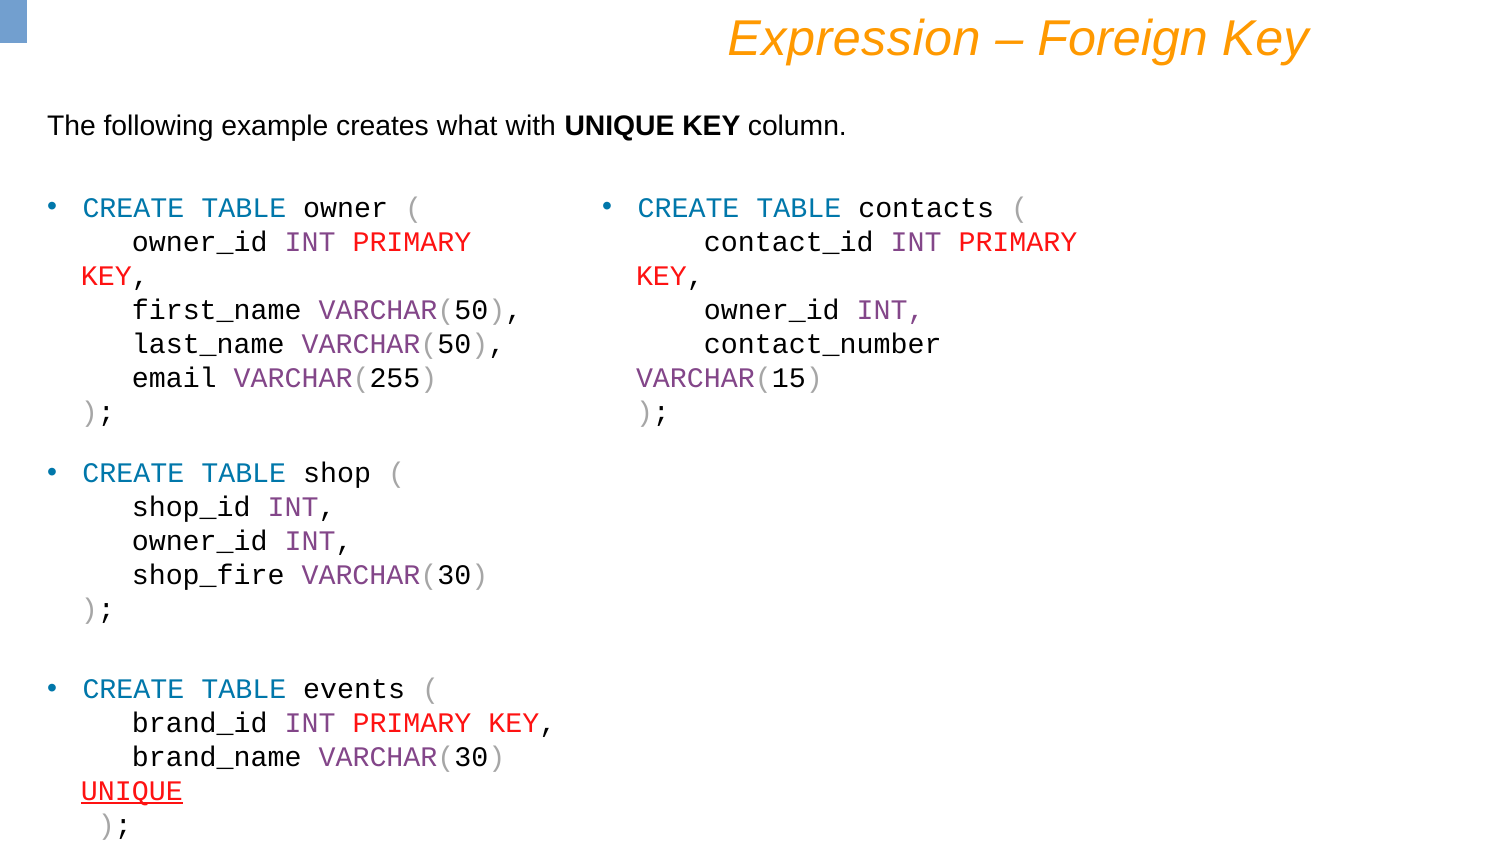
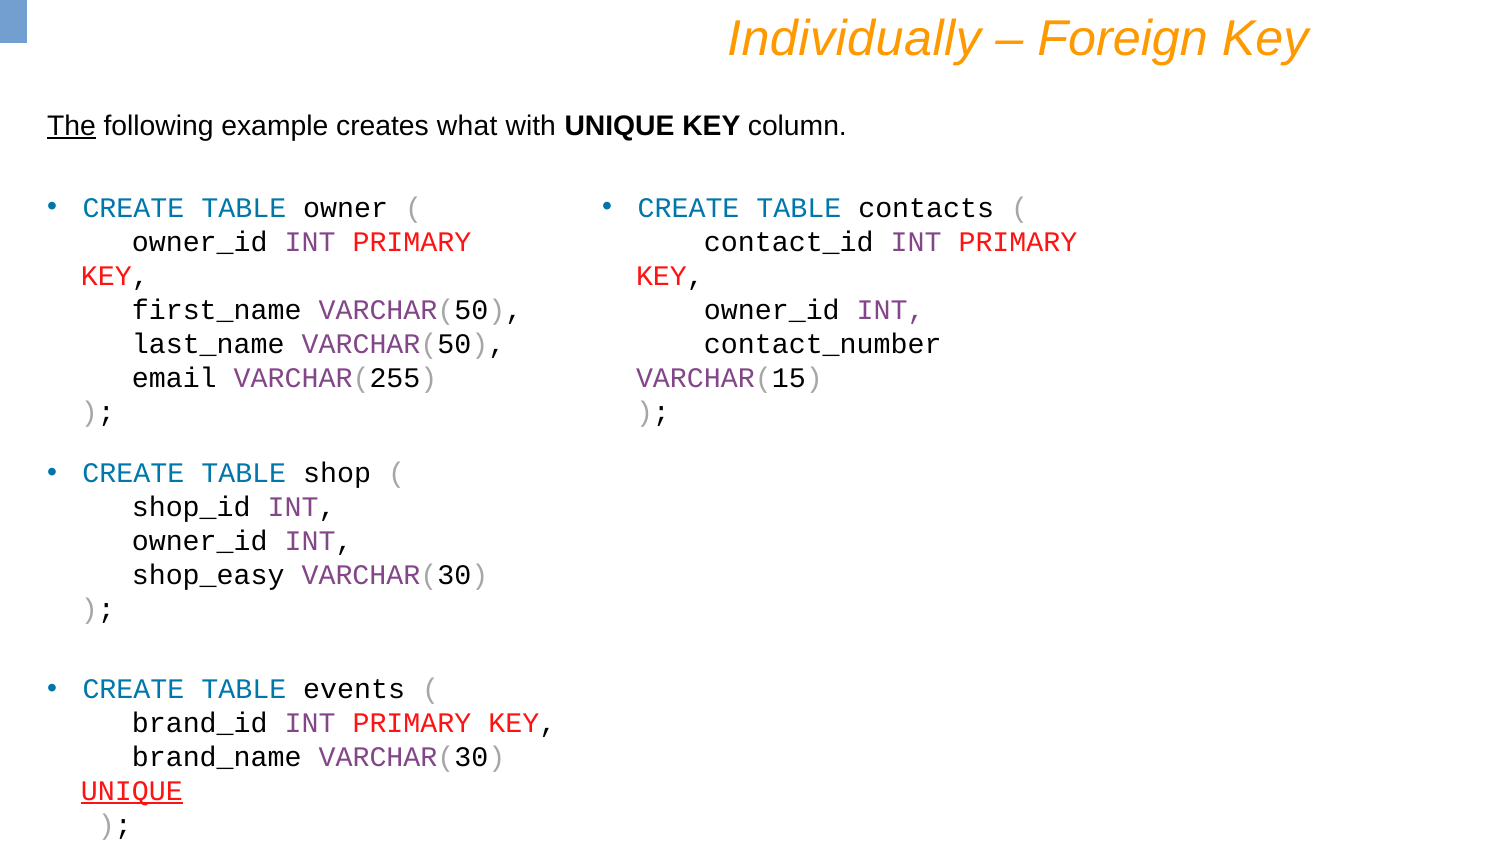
Expression: Expression -> Individually
The underline: none -> present
shop_fire: shop_fire -> shop_easy
